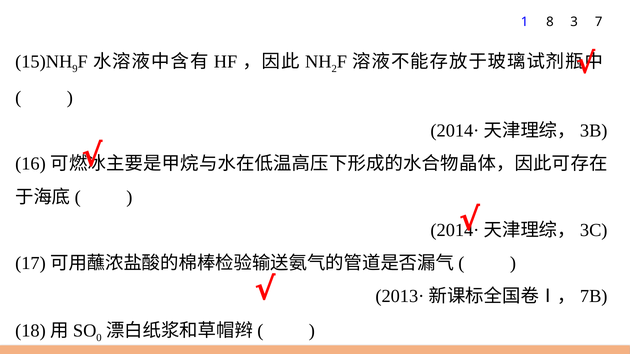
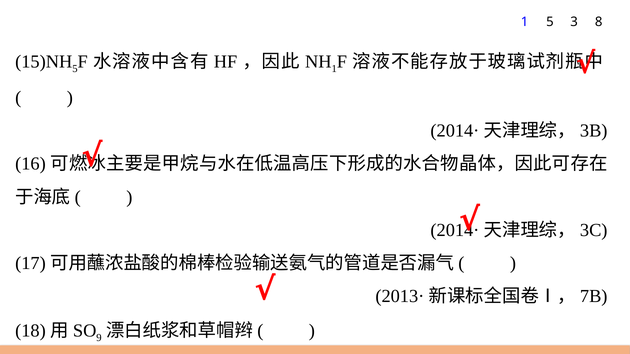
1 8: 8 -> 5
7: 7 -> 8
9 at (75, 69): 9 -> 5
2 at (334, 69): 2 -> 1
0: 0 -> 9
